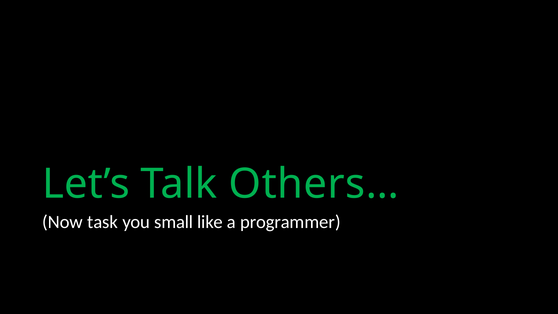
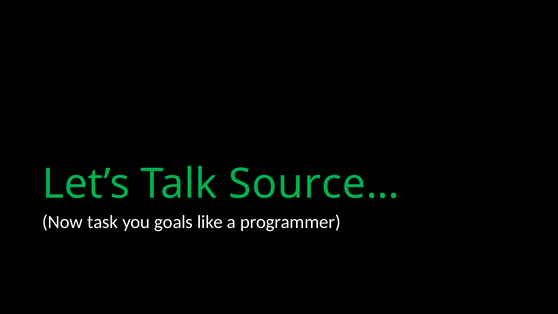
Others…: Others… -> Source…
small: small -> goals
